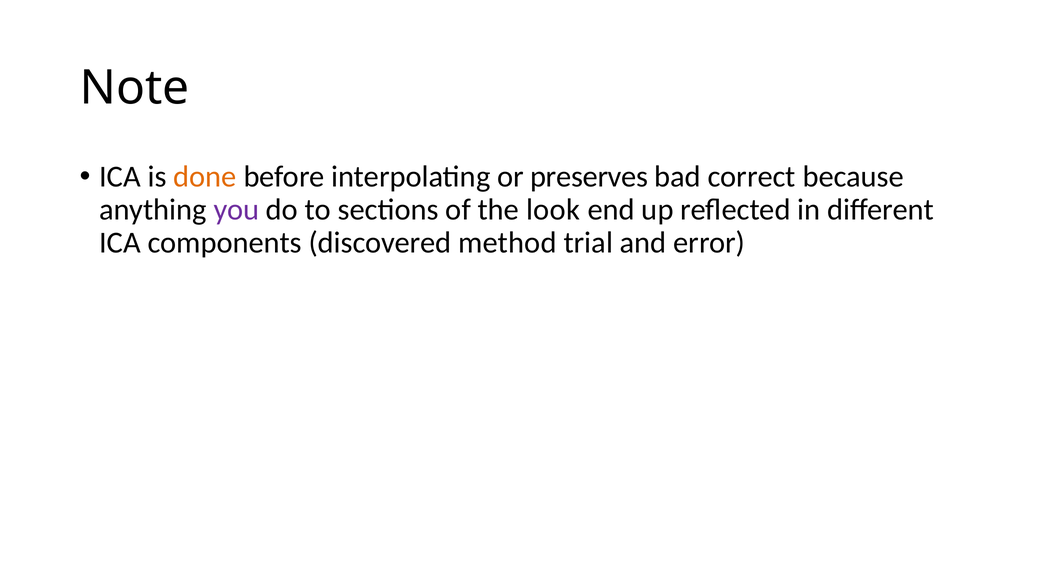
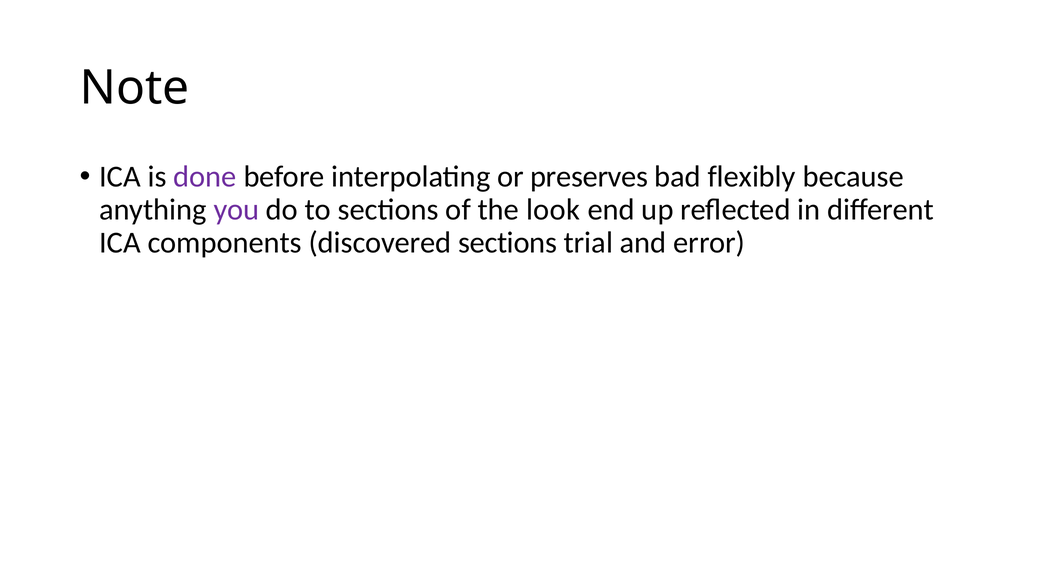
done colour: orange -> purple
correct: correct -> flexibly
discovered method: method -> sections
